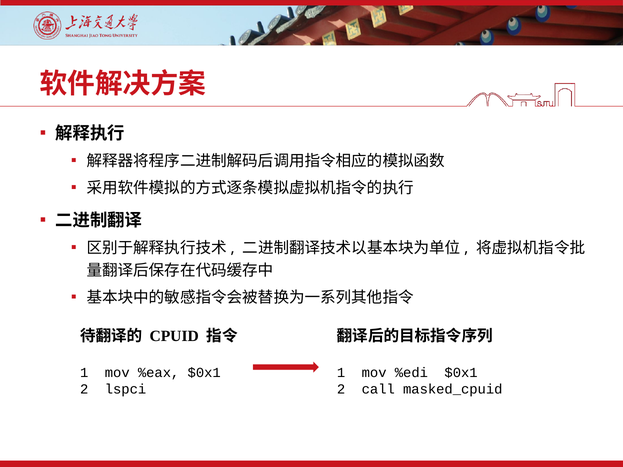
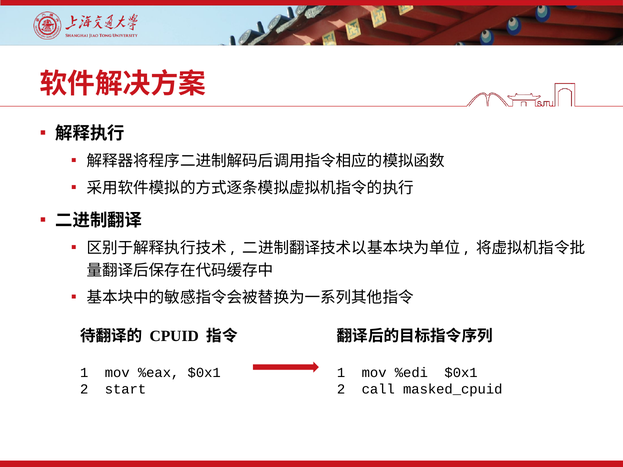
lspci: lspci -> start
